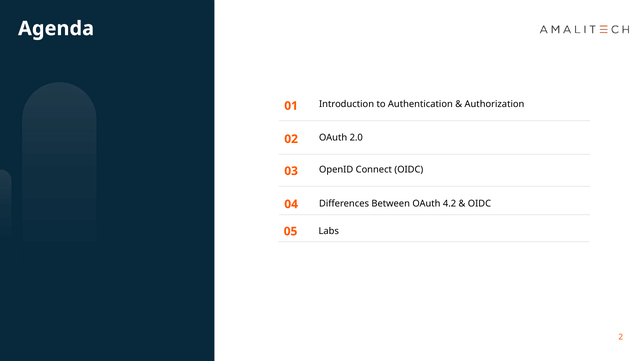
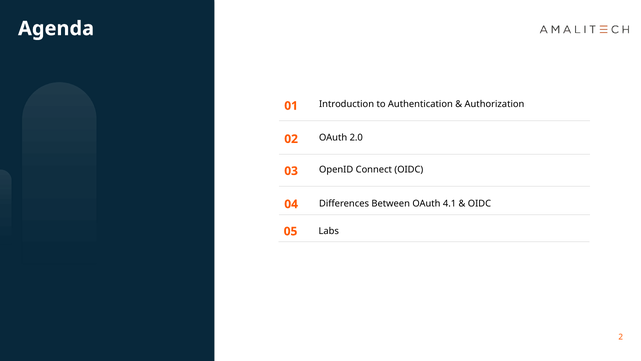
4.2: 4.2 -> 4.1
